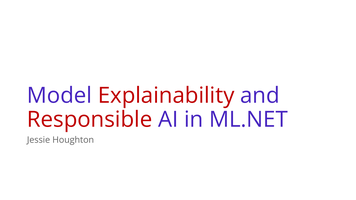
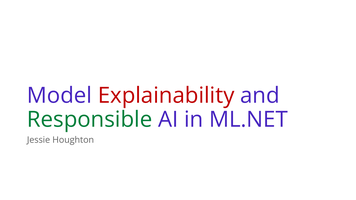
Responsible colour: red -> green
